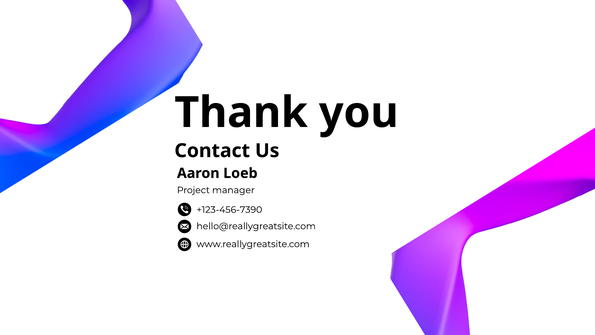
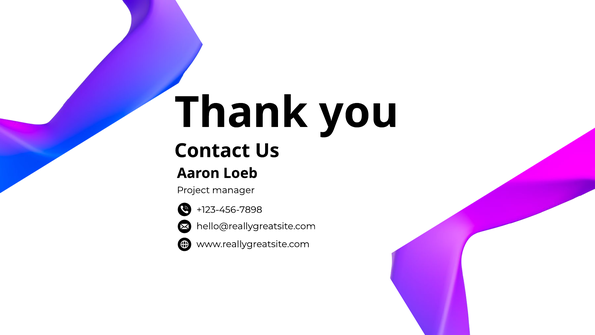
+123-456-7390: +123-456-7390 -> +123-456-7898
